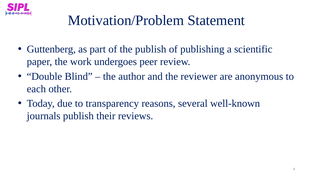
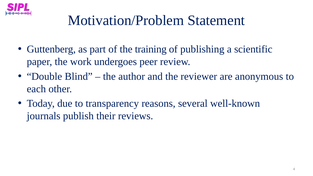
the publish: publish -> training
